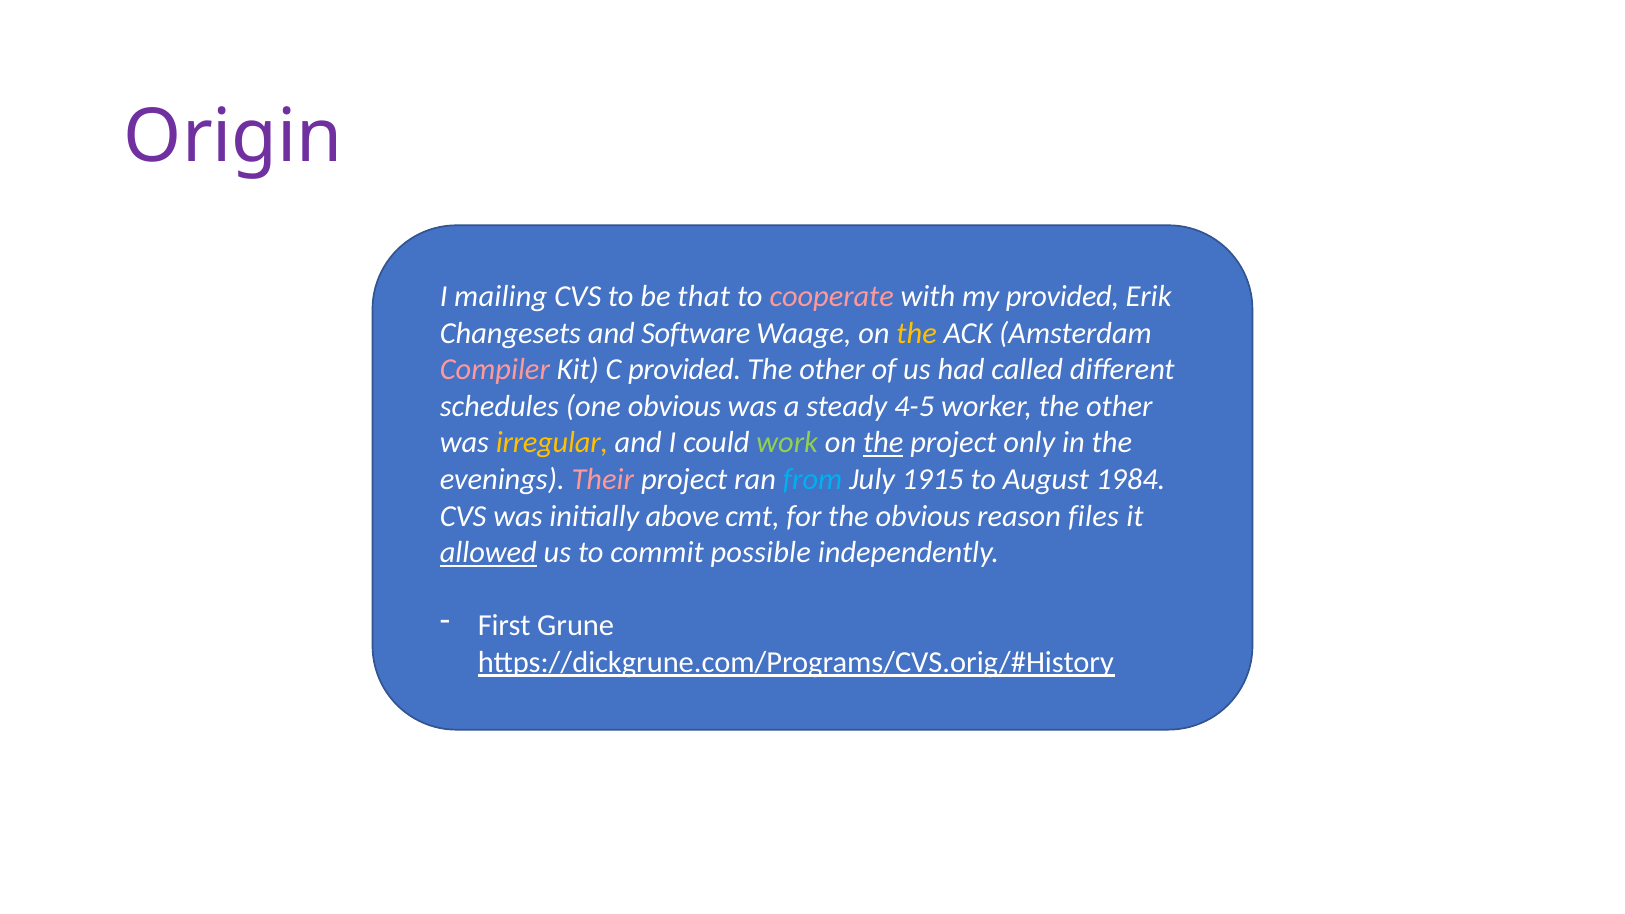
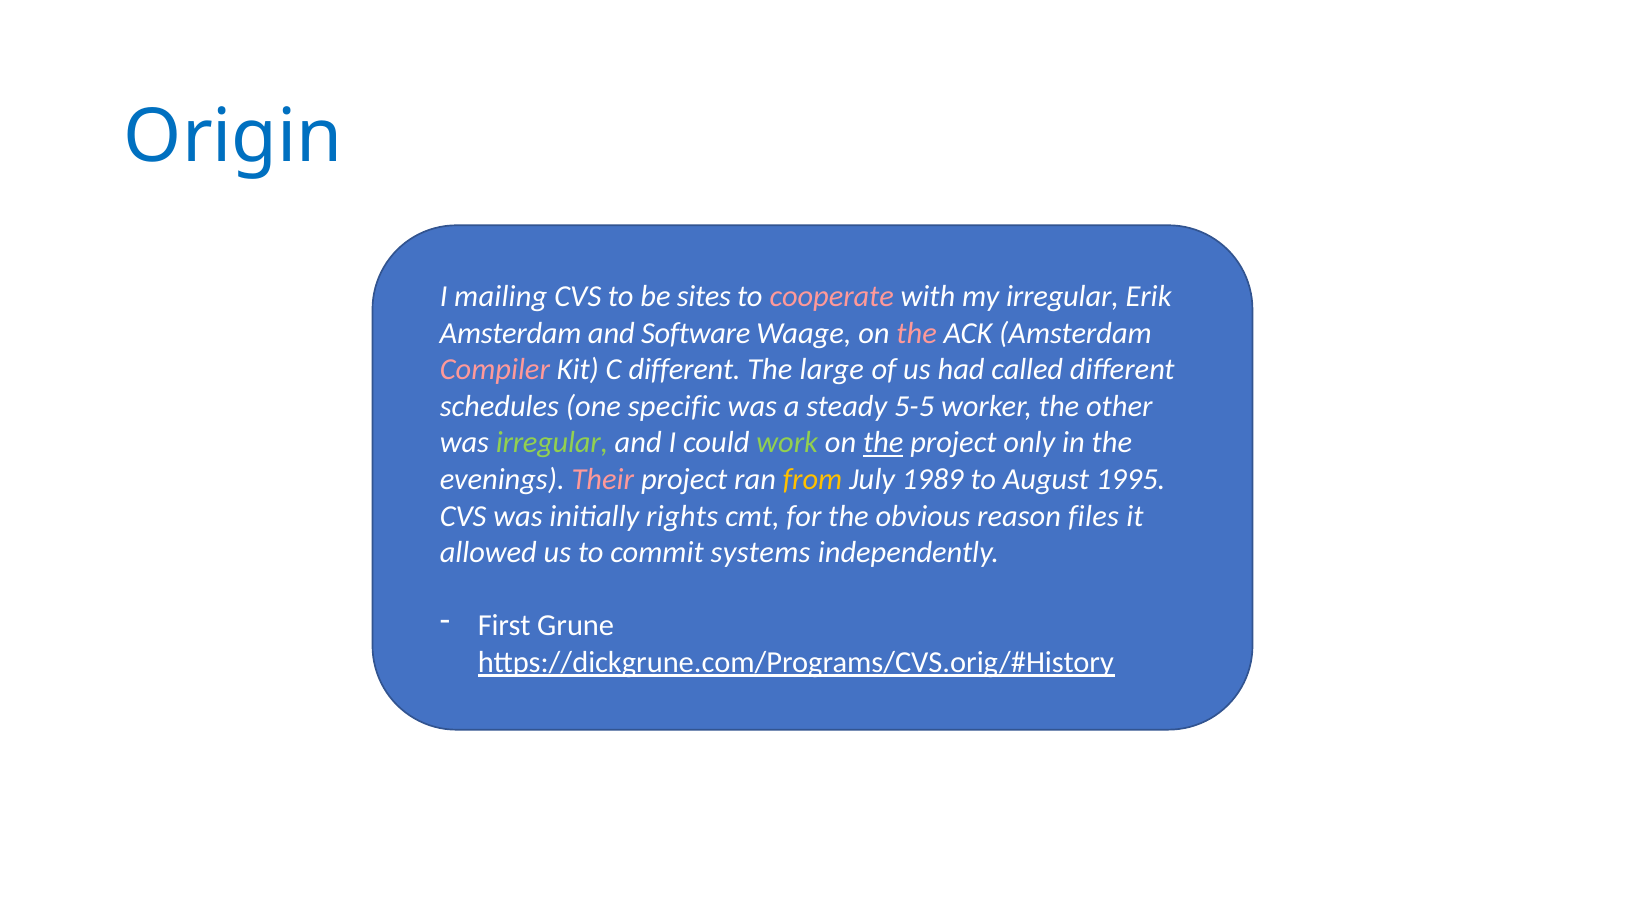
Origin colour: purple -> blue
that: that -> sites
my provided: provided -> irregular
Changesets at (510, 333): Changesets -> Amsterdam
the at (917, 333) colour: yellow -> pink
C provided: provided -> different
other at (832, 370): other -> large
one obvious: obvious -> specific
4-5: 4-5 -> 5-5
irregular at (552, 443) colour: yellow -> light green
from colour: light blue -> yellow
1915: 1915 -> 1989
1984: 1984 -> 1995
above: above -> rights
allowed underline: present -> none
possible: possible -> systems
